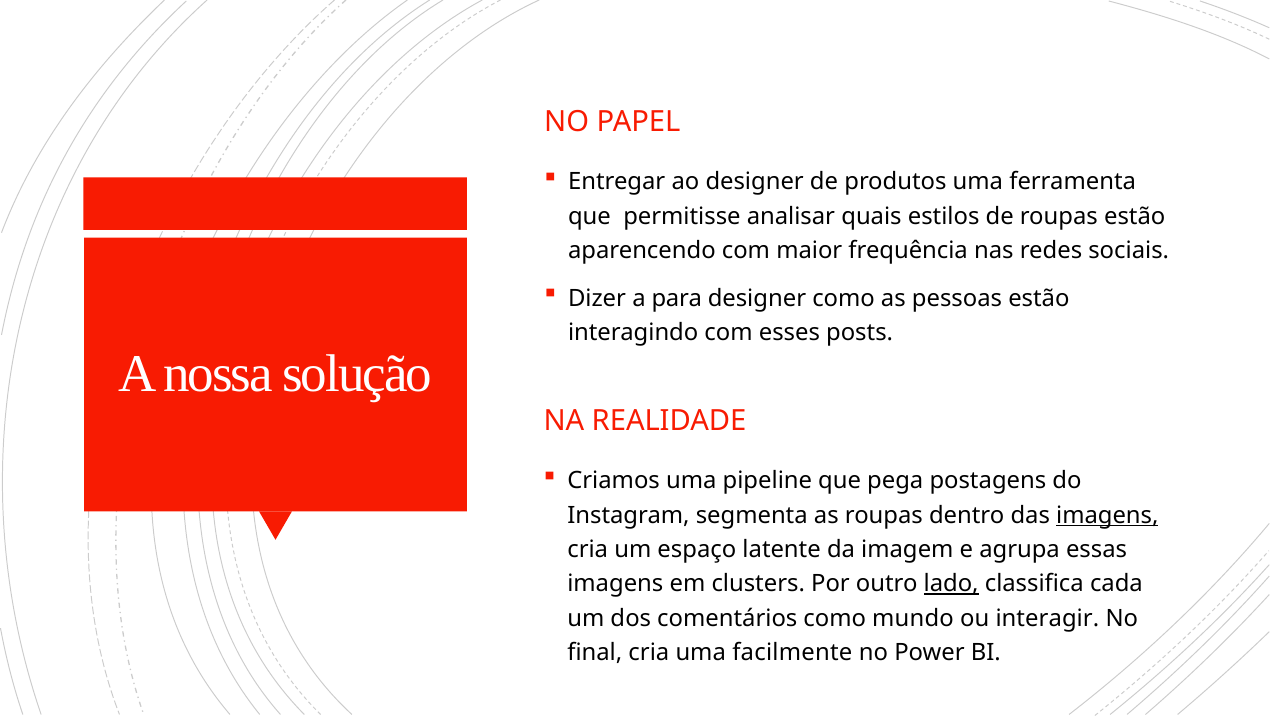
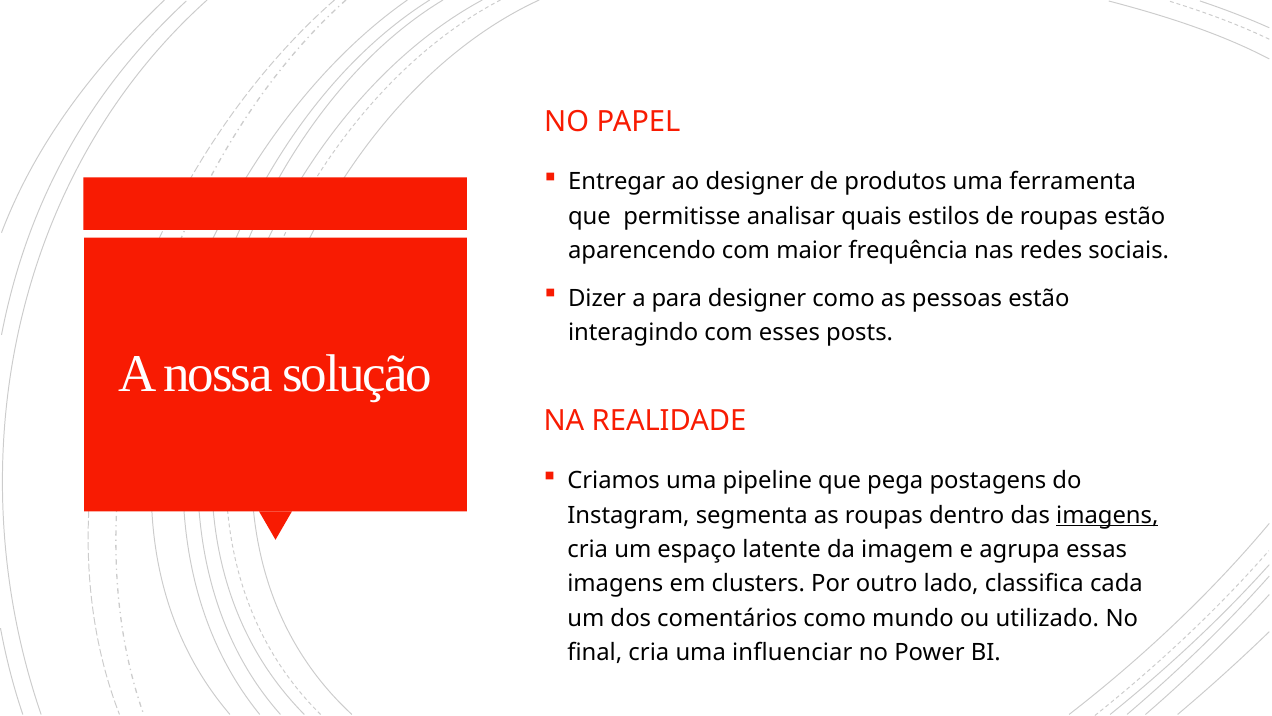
lado underline: present -> none
interagir: interagir -> utilizado
facilmente: facilmente -> influenciar
